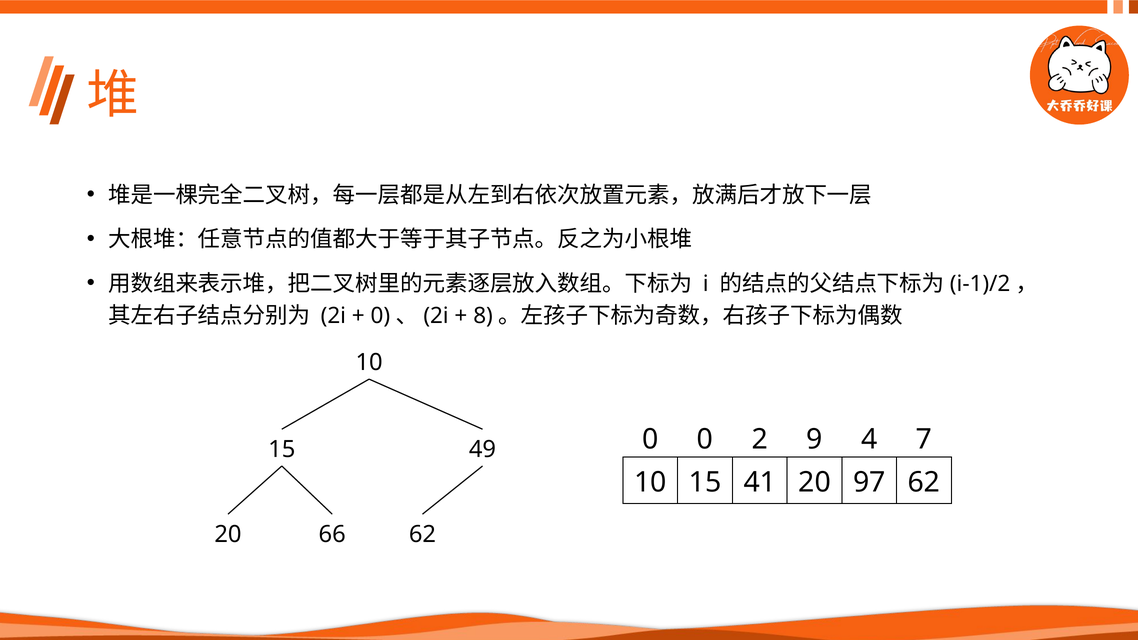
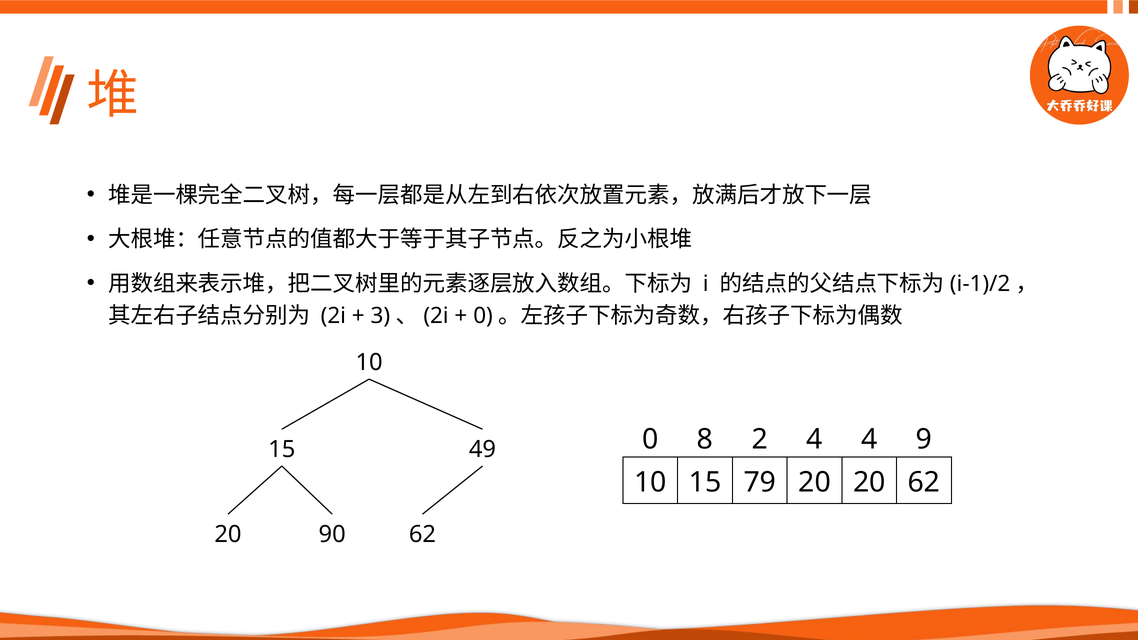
0 at (380, 316): 0 -> 3
8 at (483, 316): 8 -> 0
0 0: 0 -> 8
2 9: 9 -> 4
7: 7 -> 9
41: 41 -> 79
20 97: 97 -> 20
66: 66 -> 90
